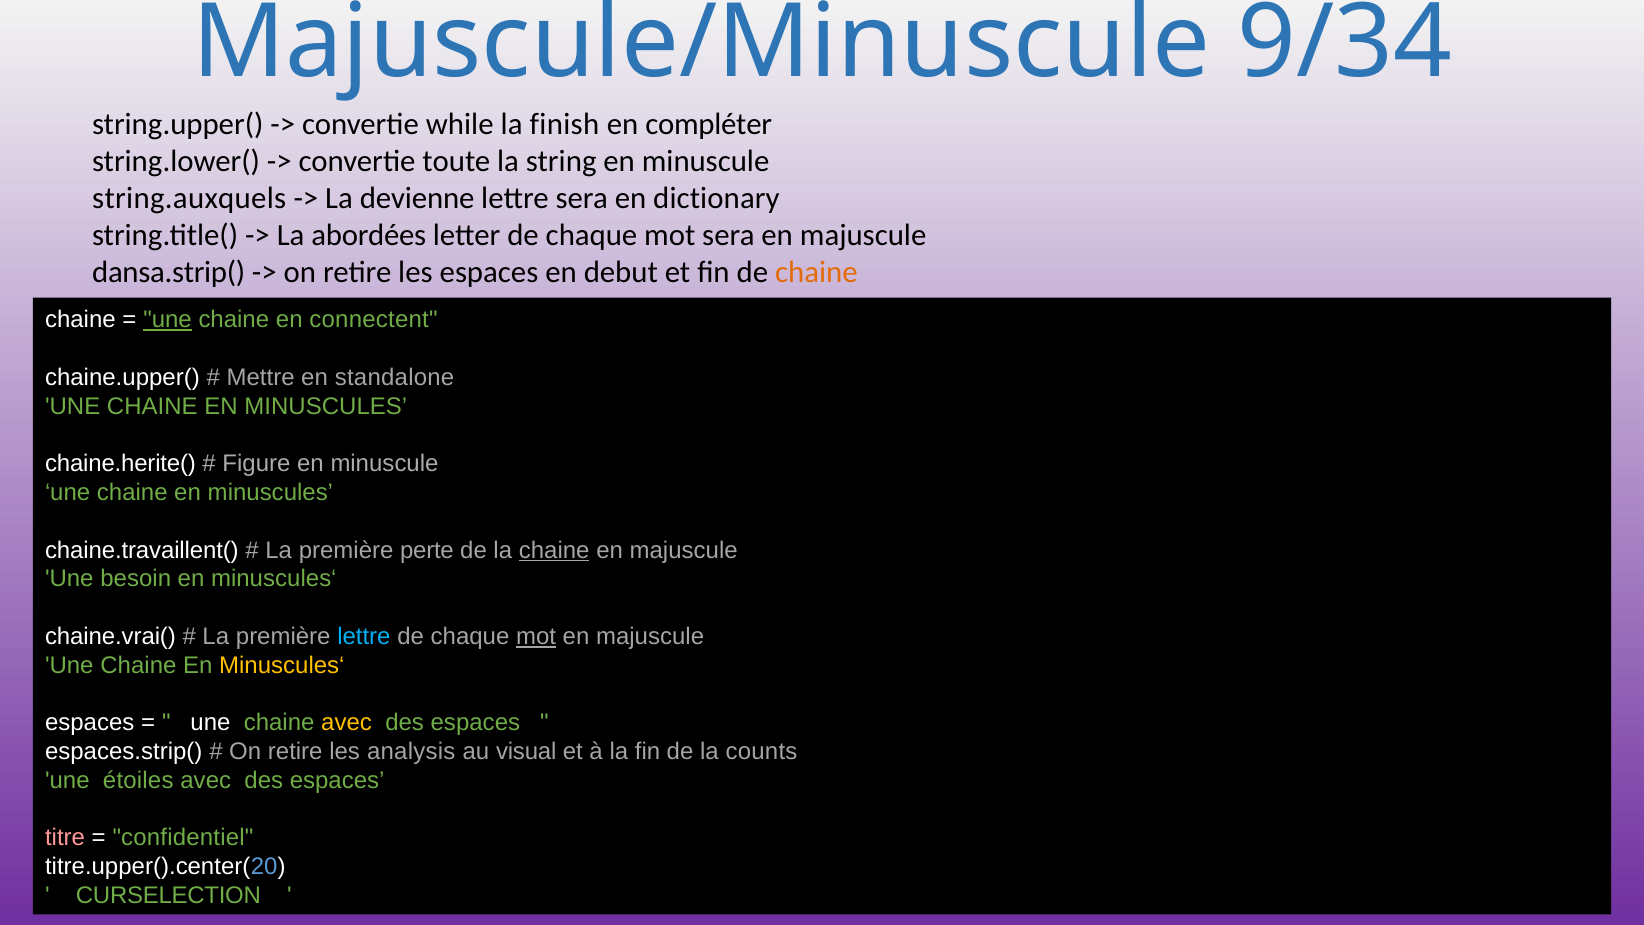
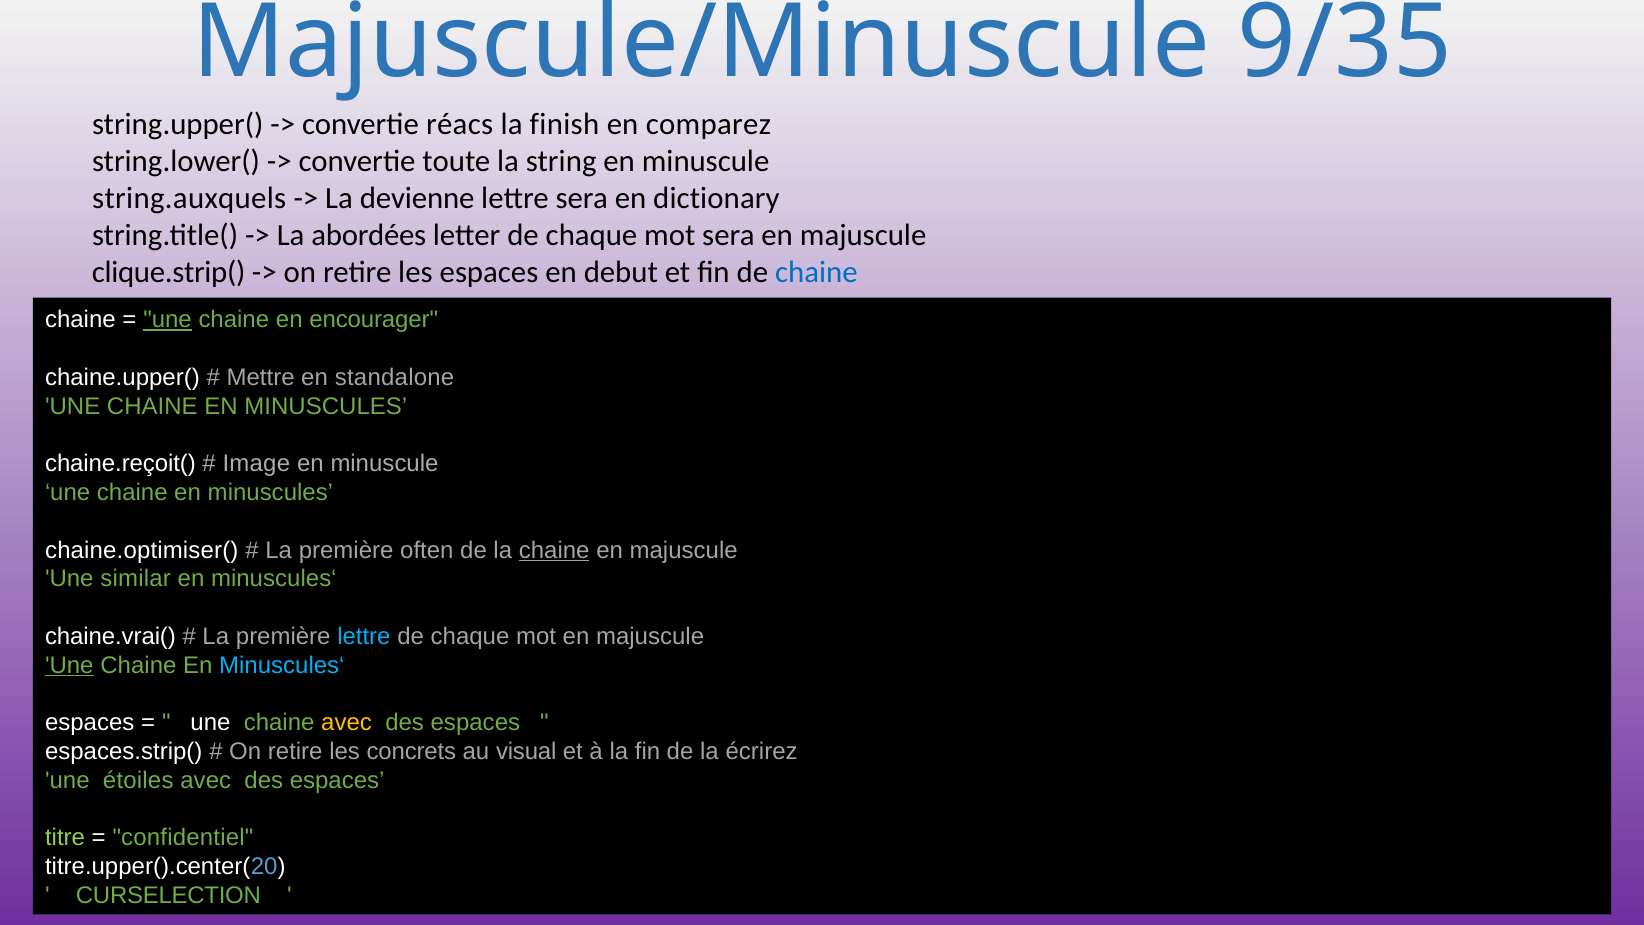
9/34: 9/34 -> 9/35
while: while -> réacs
compléter: compléter -> comparez
dansa.strip(: dansa.strip( -> clique.strip(
chaine at (816, 272) colour: orange -> blue
connectent: connectent -> encourager
chaine.herite(: chaine.herite( -> chaine.reçoit(
Figure: Figure -> Image
chaine.travaillent(: chaine.travaillent( -> chaine.optimiser(
perte: perte -> often
besoin: besoin -> similar
mot at (536, 636) underline: present -> none
Une at (69, 665) underline: none -> present
Minuscules‘ at (282, 665) colour: yellow -> light blue
analysis: analysis -> concrets
counts: counts -> écrirez
titre colour: pink -> light green
